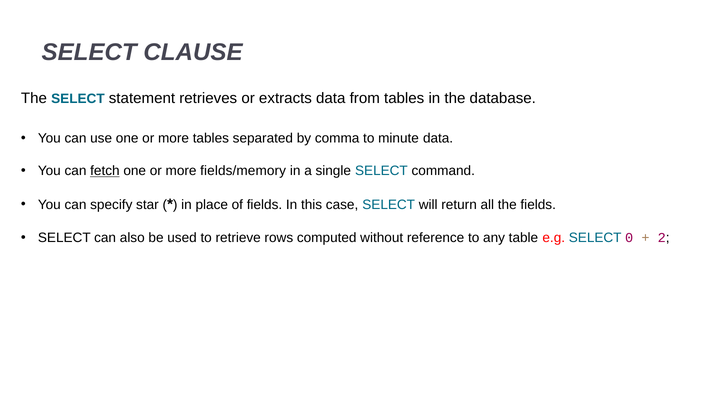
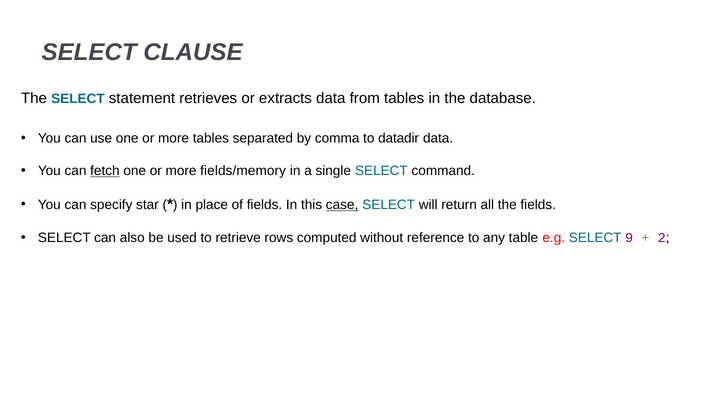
minute: minute -> datadir
case underline: none -> present
0: 0 -> 9
